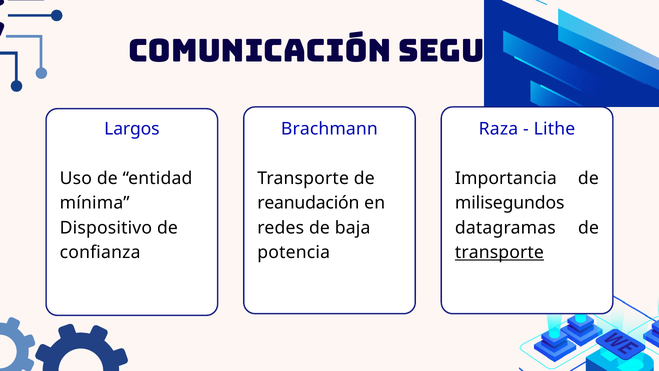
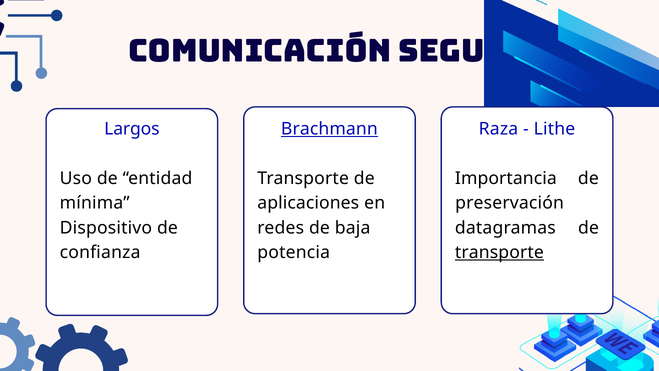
Brachmann underline: none -> present
reanudación: reanudación -> aplicaciones
milisegundos: milisegundos -> preservación
